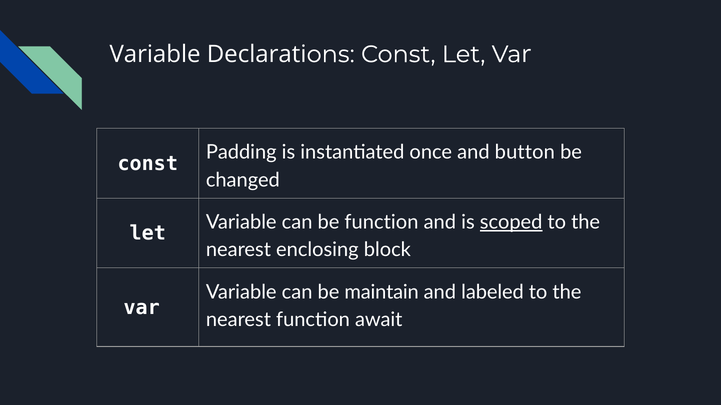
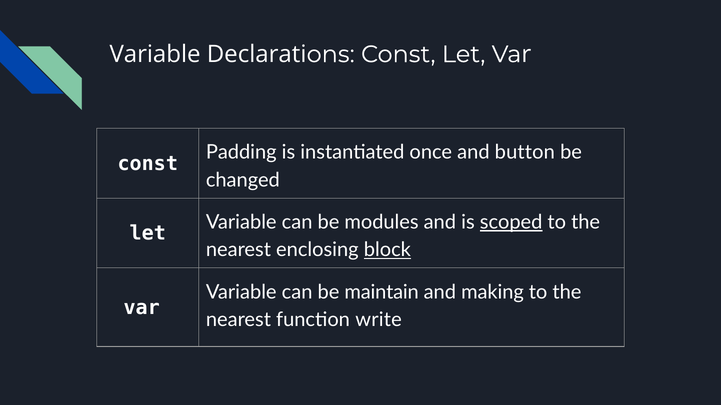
be function: function -> modules
block underline: none -> present
labeled: labeled -> making
await: await -> write
